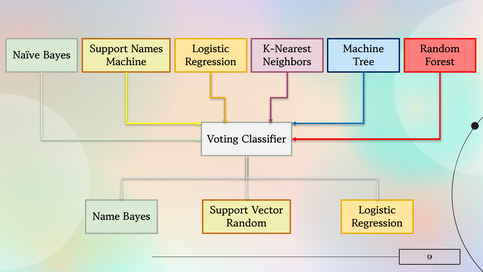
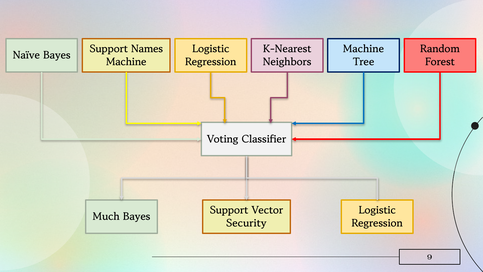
Name: Name -> Much
Random at (246, 224): Random -> Security
